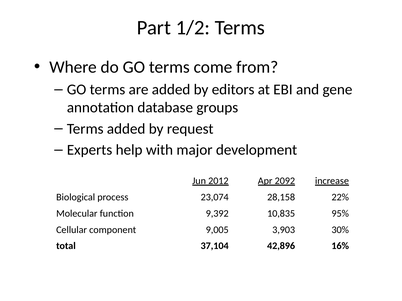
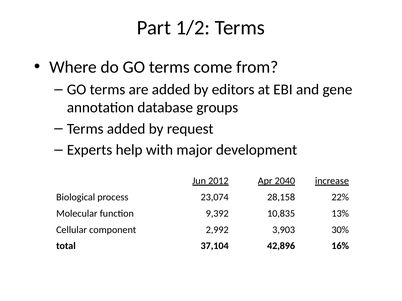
2092: 2092 -> 2040
95%: 95% -> 13%
9,005: 9,005 -> 2,992
